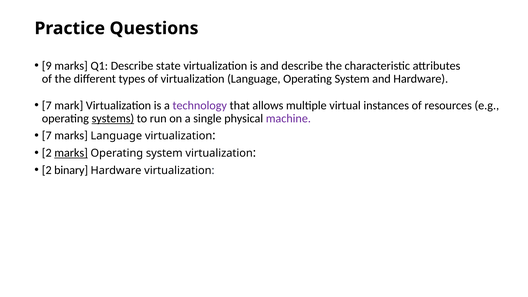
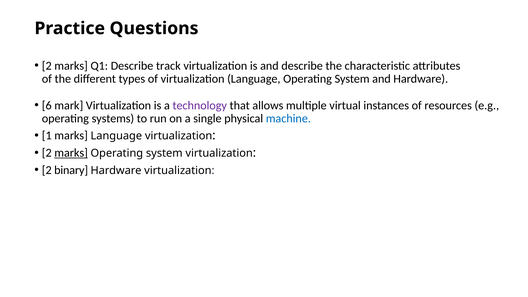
9 at (47, 66): 9 -> 2
state: state -> track
7 at (47, 105): 7 -> 6
systems underline: present -> none
machine colour: purple -> blue
7 at (47, 136): 7 -> 1
